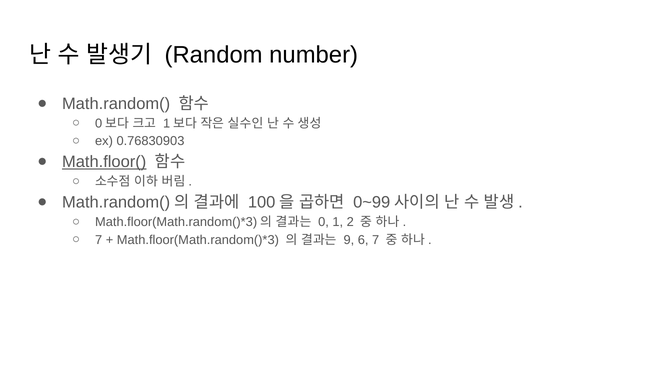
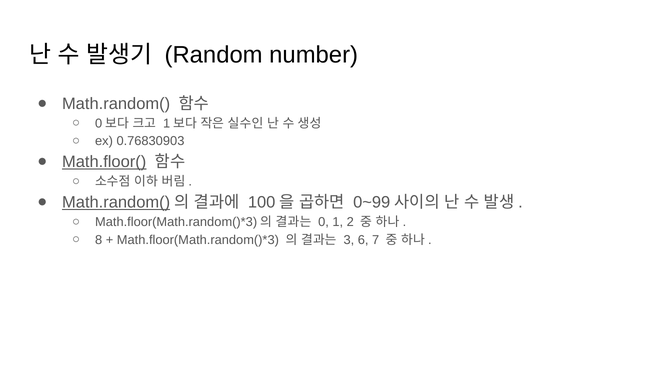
Math.random( at (116, 203) underline: none -> present
7 at (99, 240): 7 -> 8
9: 9 -> 3
